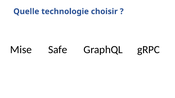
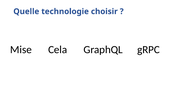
Safe: Safe -> Cela
